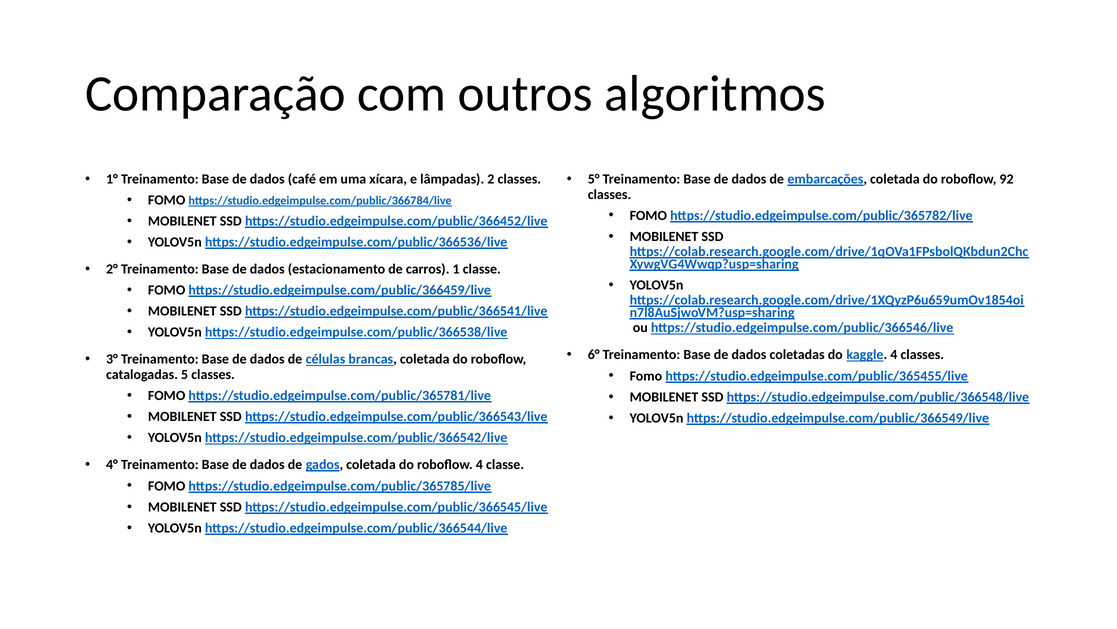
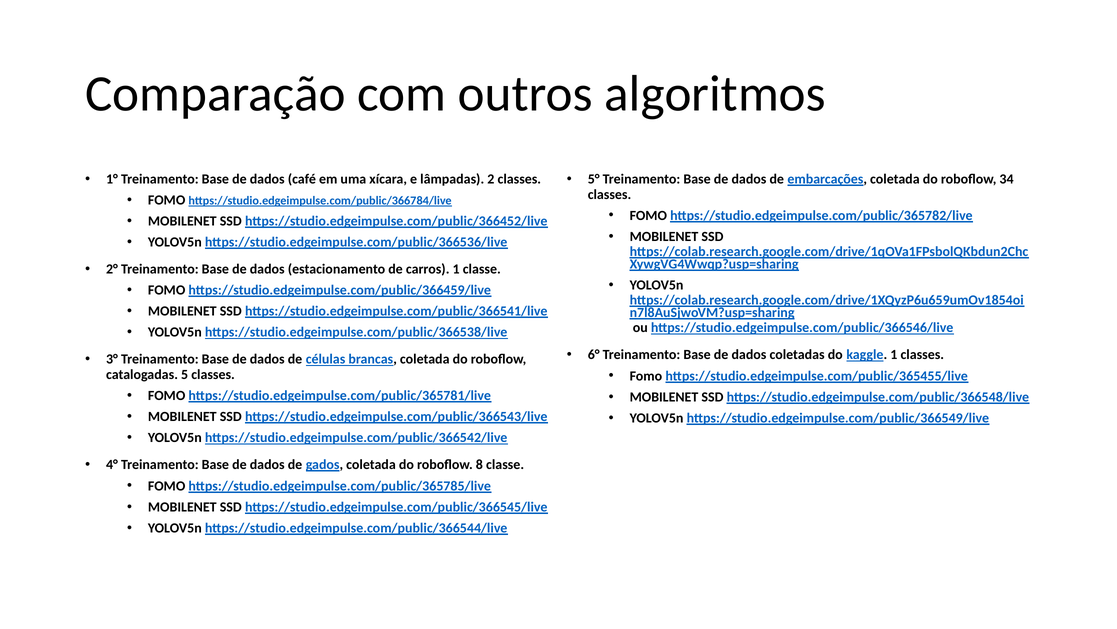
92: 92 -> 34
kaggle 4: 4 -> 1
roboflow 4: 4 -> 8
